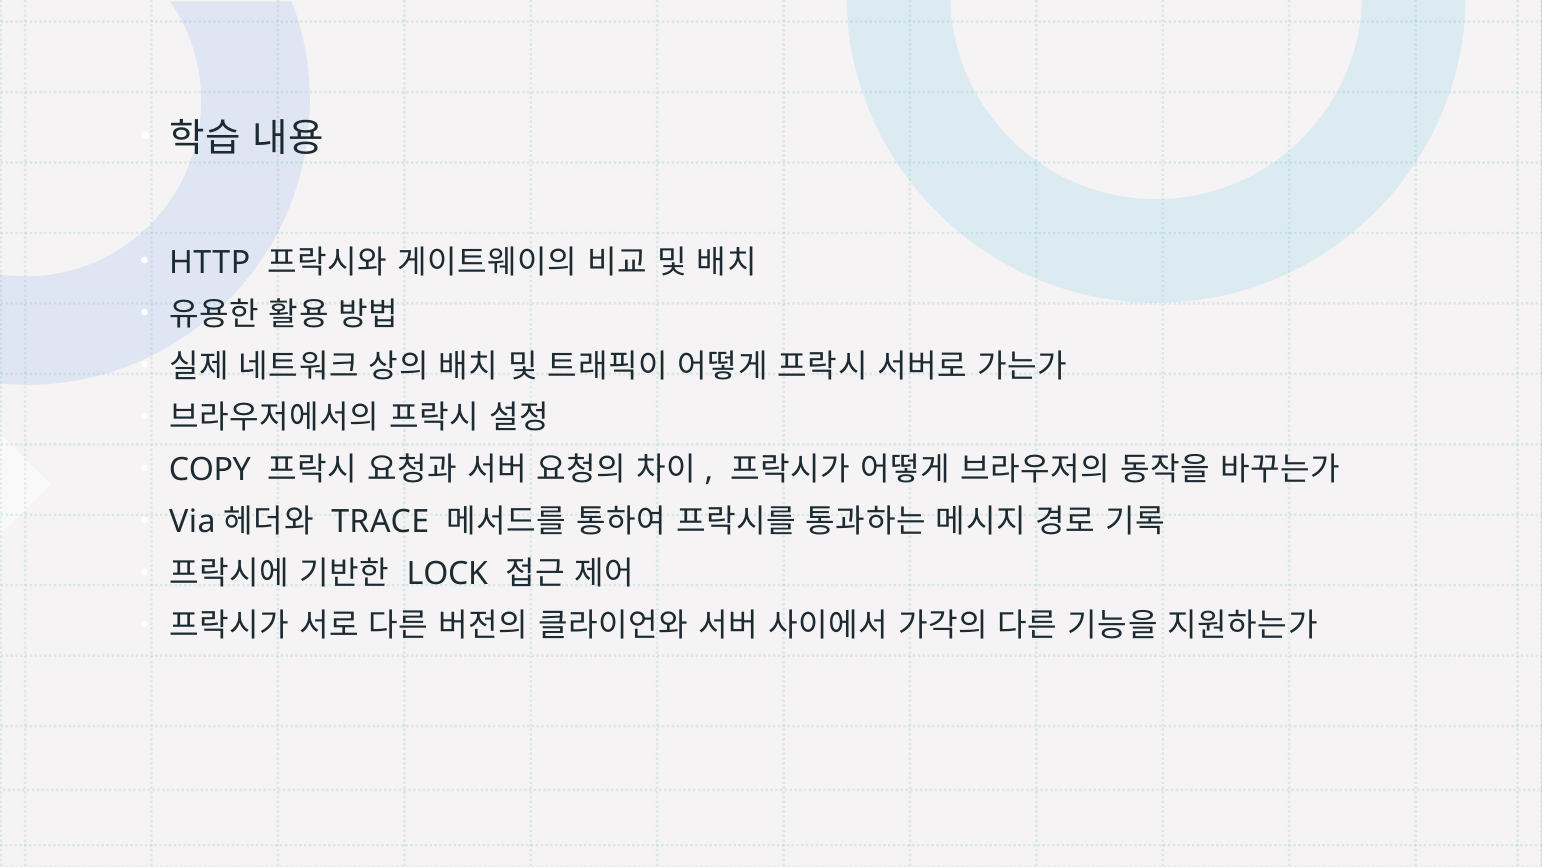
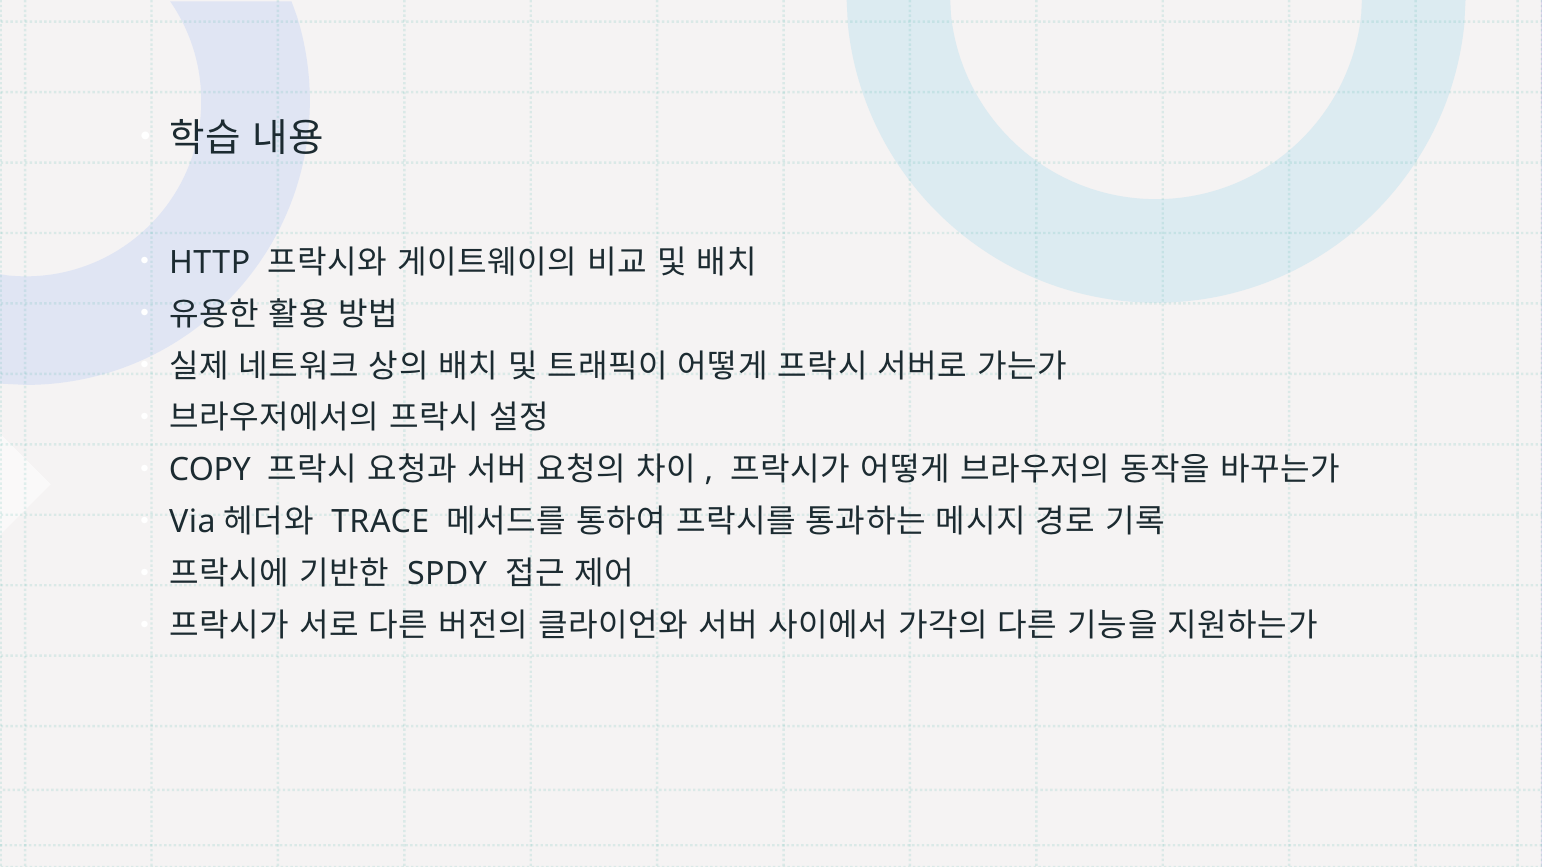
LOCK: LOCK -> SPDY
